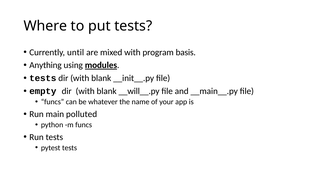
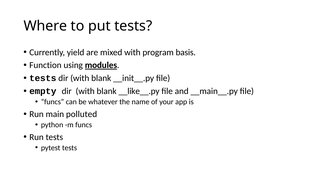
until: until -> yield
Anything: Anything -> Function
__will__.py: __will__.py -> __like__.py
